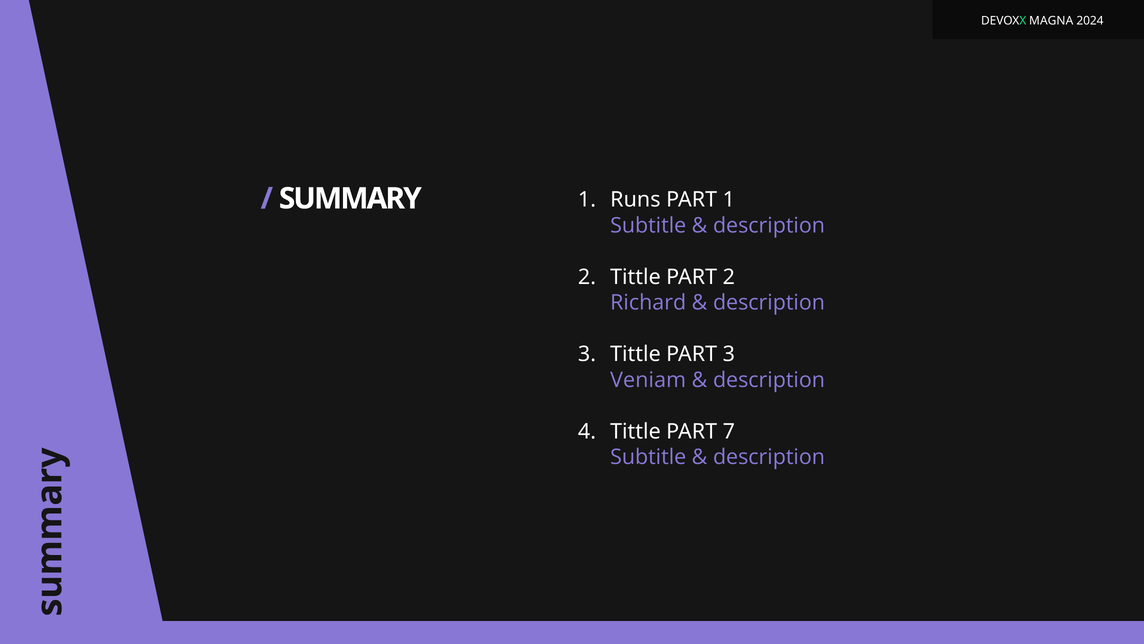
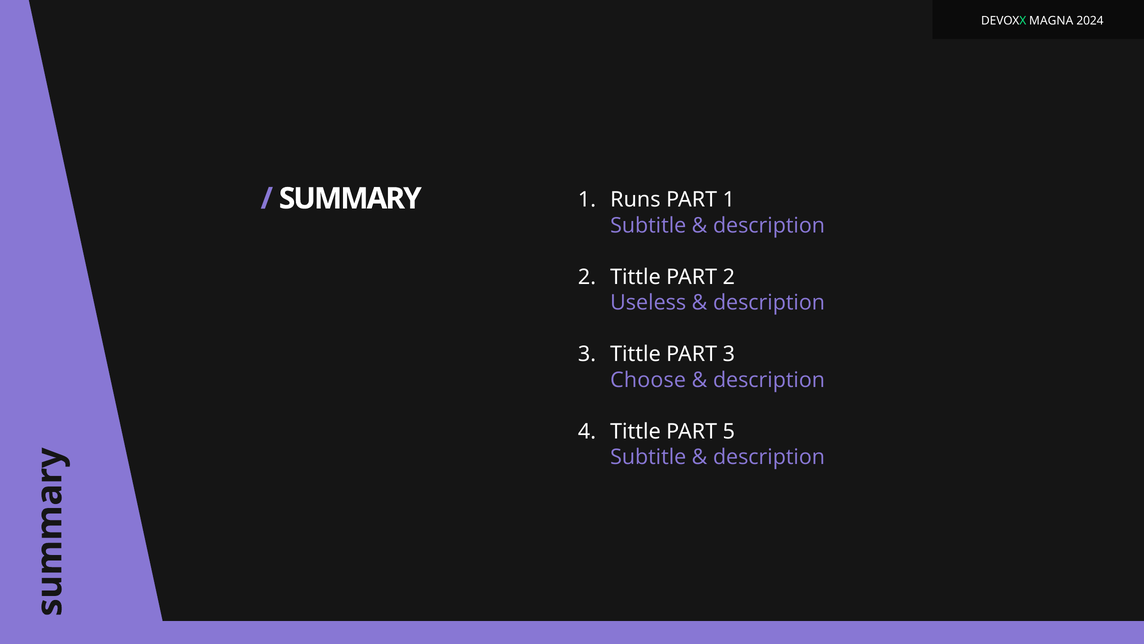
Richard: Richard -> Useless
Veniam: Veniam -> Choose
7: 7 -> 5
